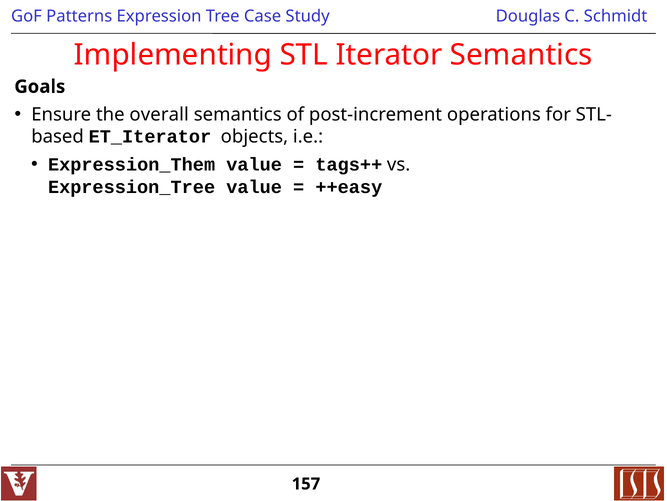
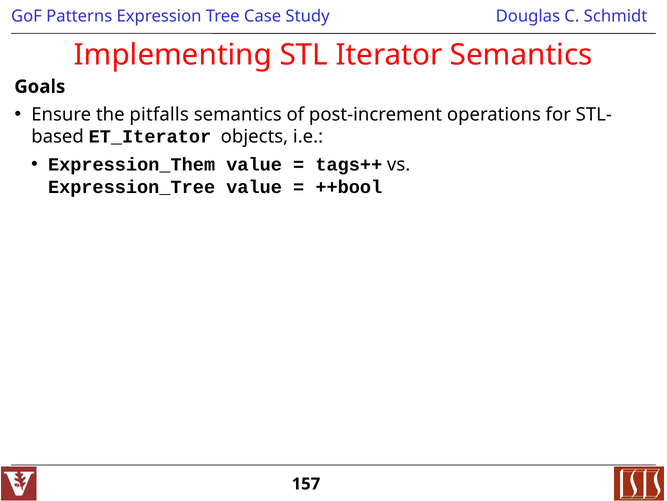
overall: overall -> pitfalls
++easy: ++easy -> ++bool
